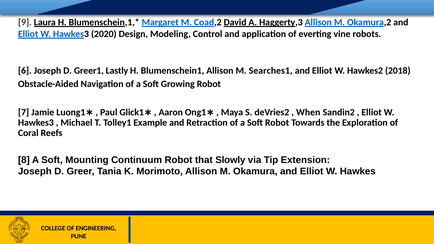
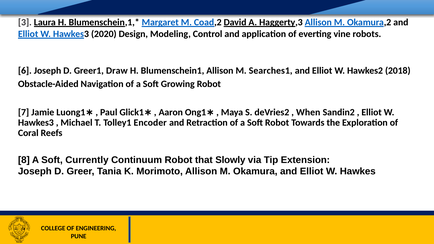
9: 9 -> 3
Lastly: Lastly -> Draw
Example: Example -> Encoder
Mounting: Mounting -> Currently
